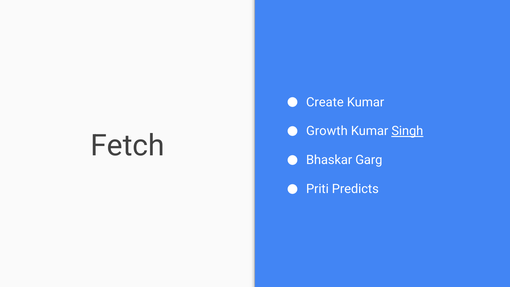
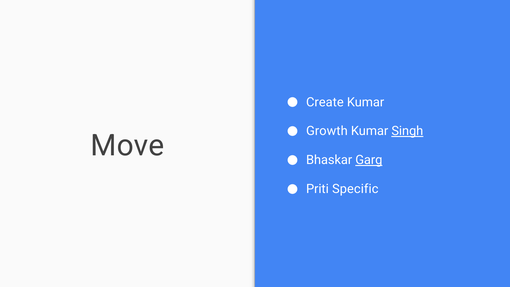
Fetch: Fetch -> Move
Garg underline: none -> present
Predicts: Predicts -> Specific
